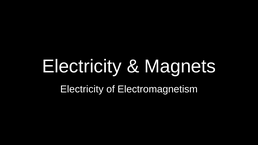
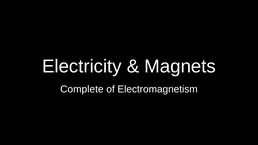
Electricity at (82, 89): Electricity -> Complete
